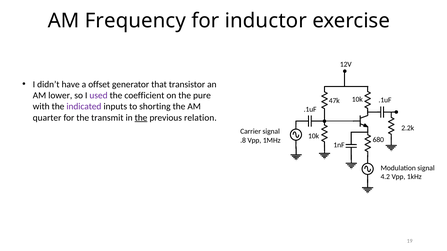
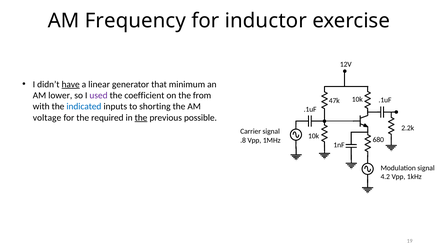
have underline: none -> present
offset: offset -> linear
transistor: transistor -> minimum
pure: pure -> from
indicated colour: purple -> blue
quarter: quarter -> voltage
transmit: transmit -> required
relation: relation -> possible
